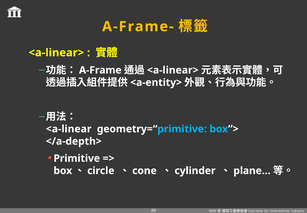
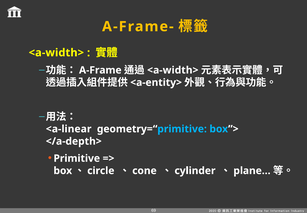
<a-linear> at (56, 53): <a-linear> -> <a-width>
<a-linear> at (173, 70): <a-linear> -> <a-width>
